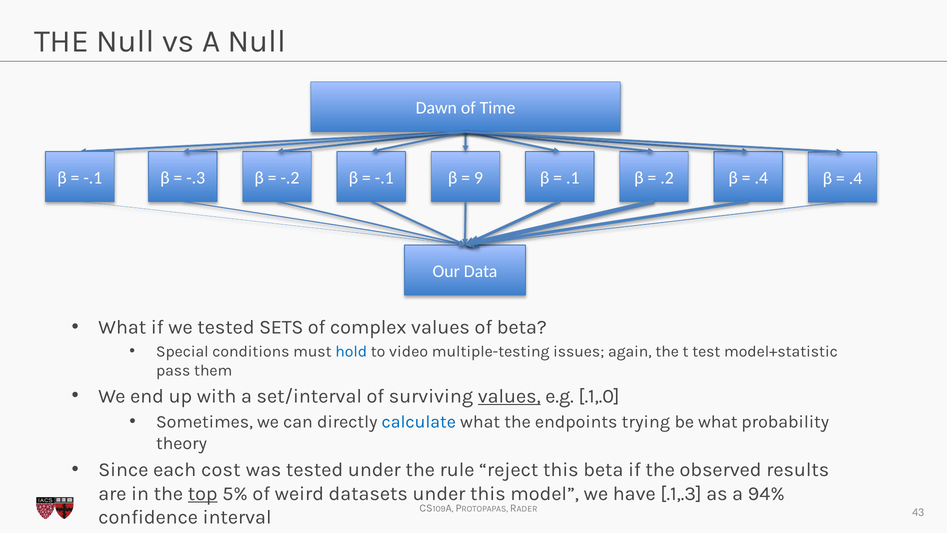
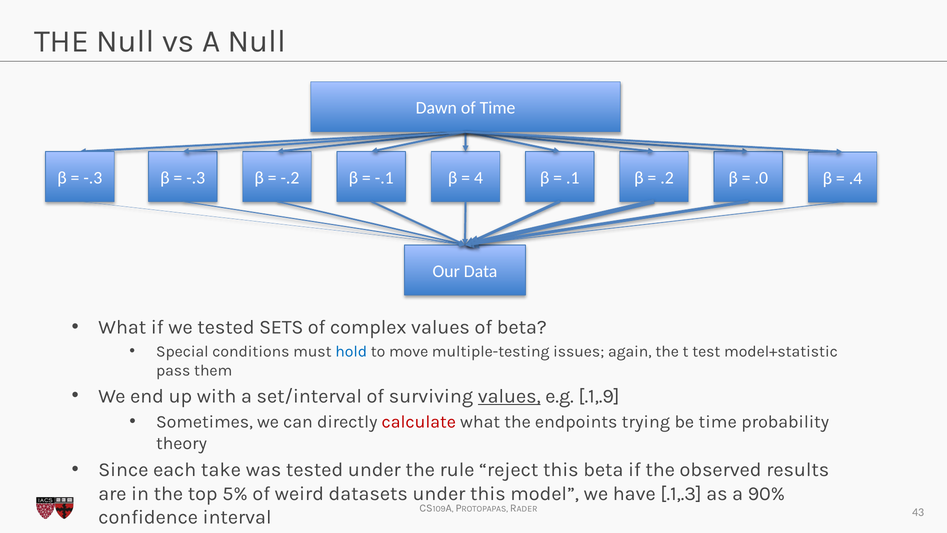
-.1 at (93, 178): -.1 -> -.3
9: 9 -> 4
.4 at (761, 178): .4 -> .0
video: video -> move
.1,.0: .1,.0 -> .1,.9
calculate colour: blue -> red
be what: what -> time
cost: cost -> take
top underline: present -> none
94%: 94% -> 90%
